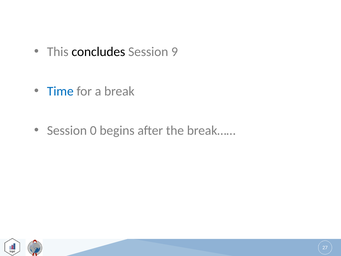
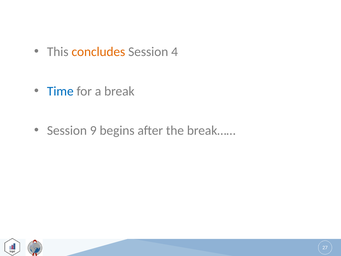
concludes colour: black -> orange
9: 9 -> 4
0: 0 -> 9
